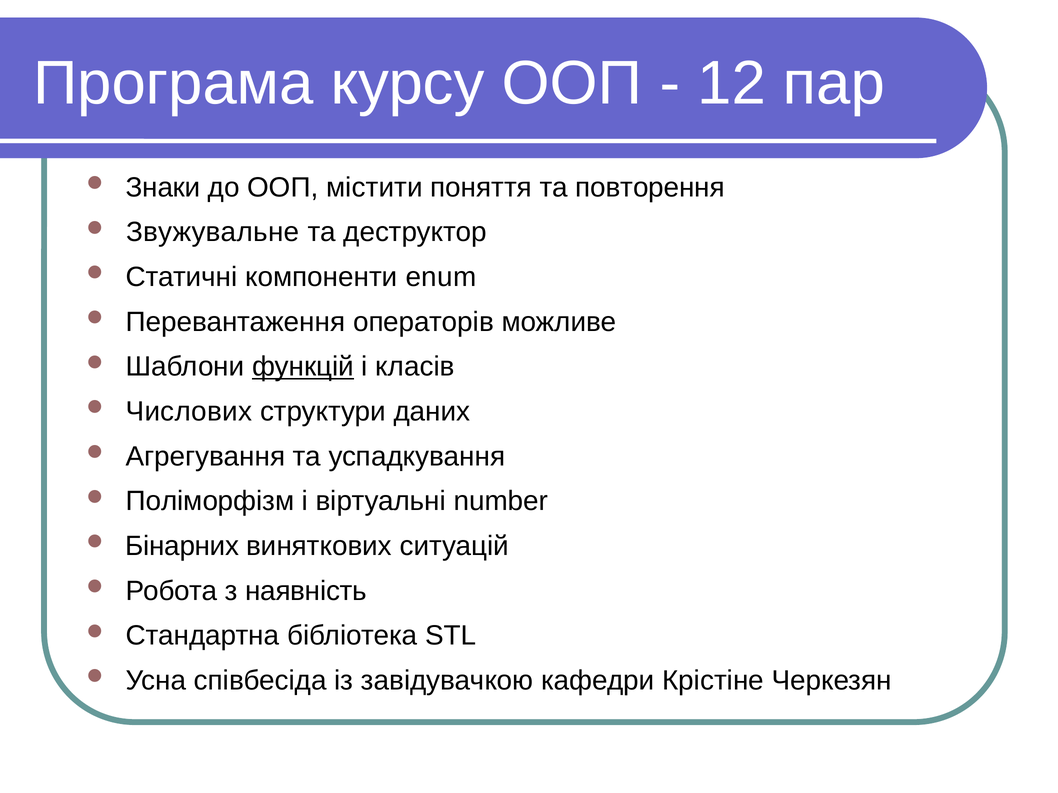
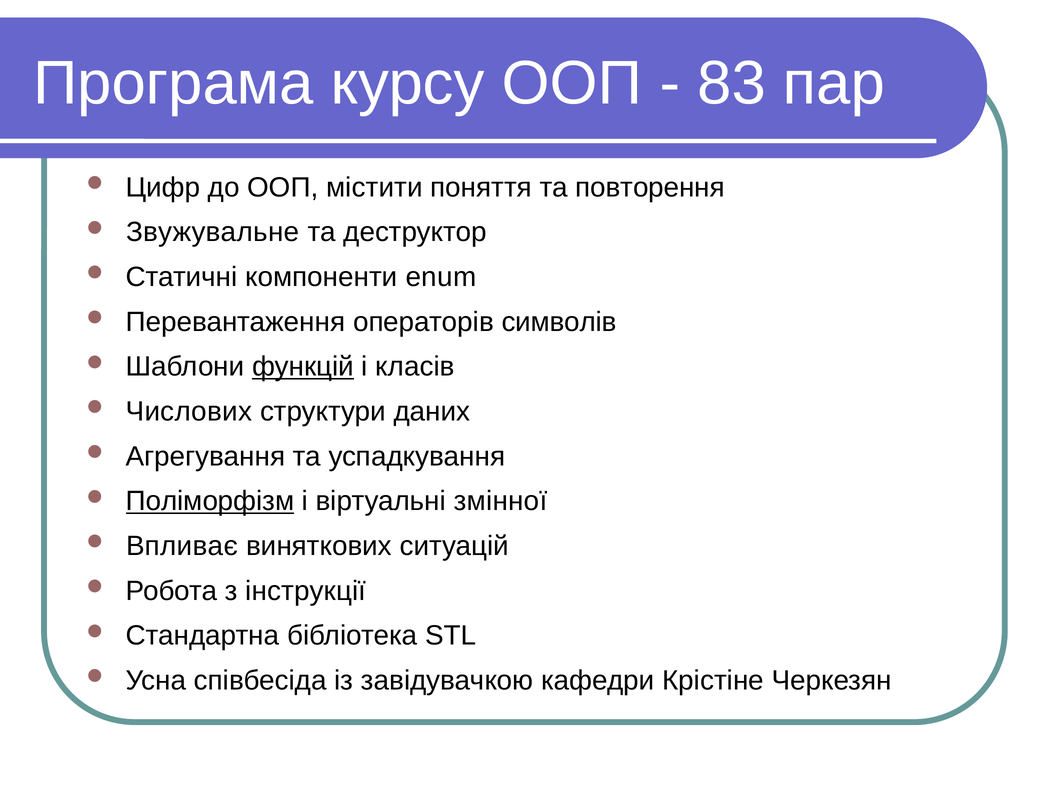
12: 12 -> 83
Знаки: Знаки -> Цифр
можливе: можливе -> символів
Поліморфізм underline: none -> present
number: number -> змінної
Бінарних: Бінарних -> Впливає
наявність: наявність -> інструкції
